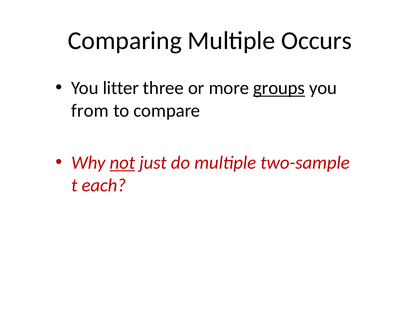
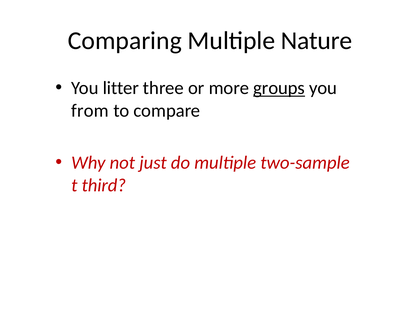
Occurs: Occurs -> Nature
not underline: present -> none
each: each -> third
